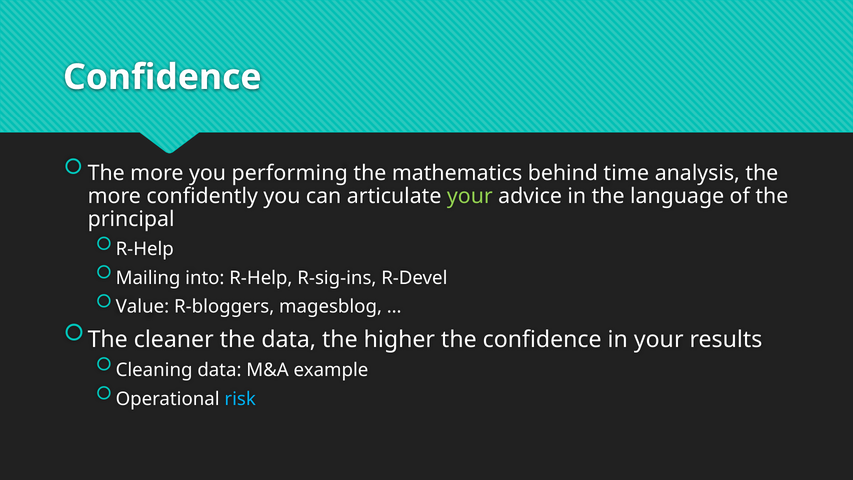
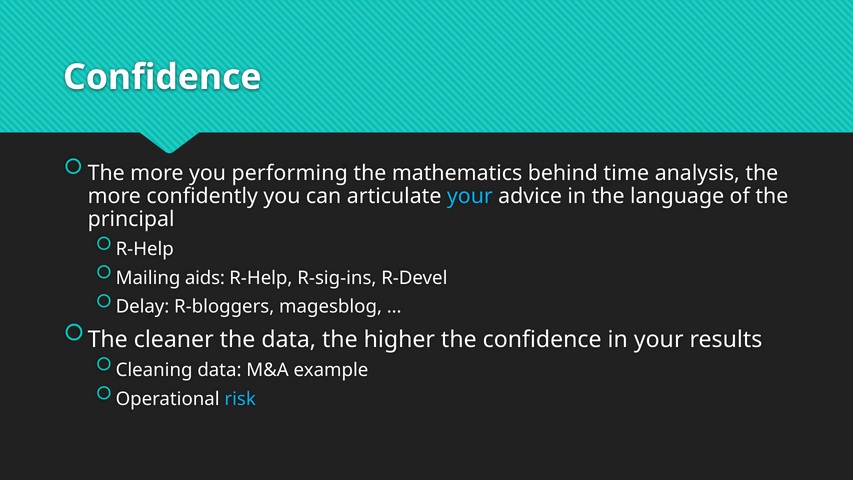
your at (470, 196) colour: light green -> light blue
into: into -> aids
Value: Value -> Delay
